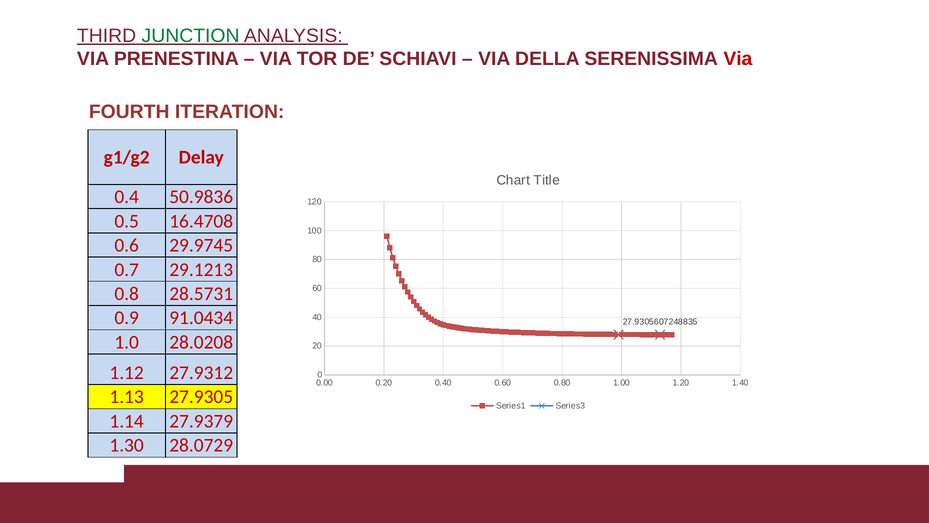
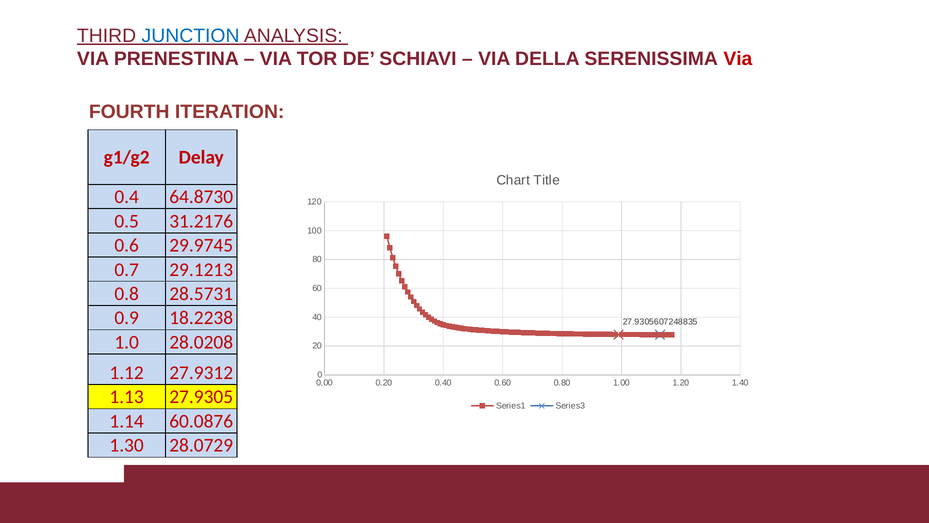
JUNCTION colour: green -> blue
50.9836: 50.9836 -> 64.8730
16.4708: 16.4708 -> 31.2176
91.0434: 91.0434 -> 18.2238
27.9379: 27.9379 -> 60.0876
